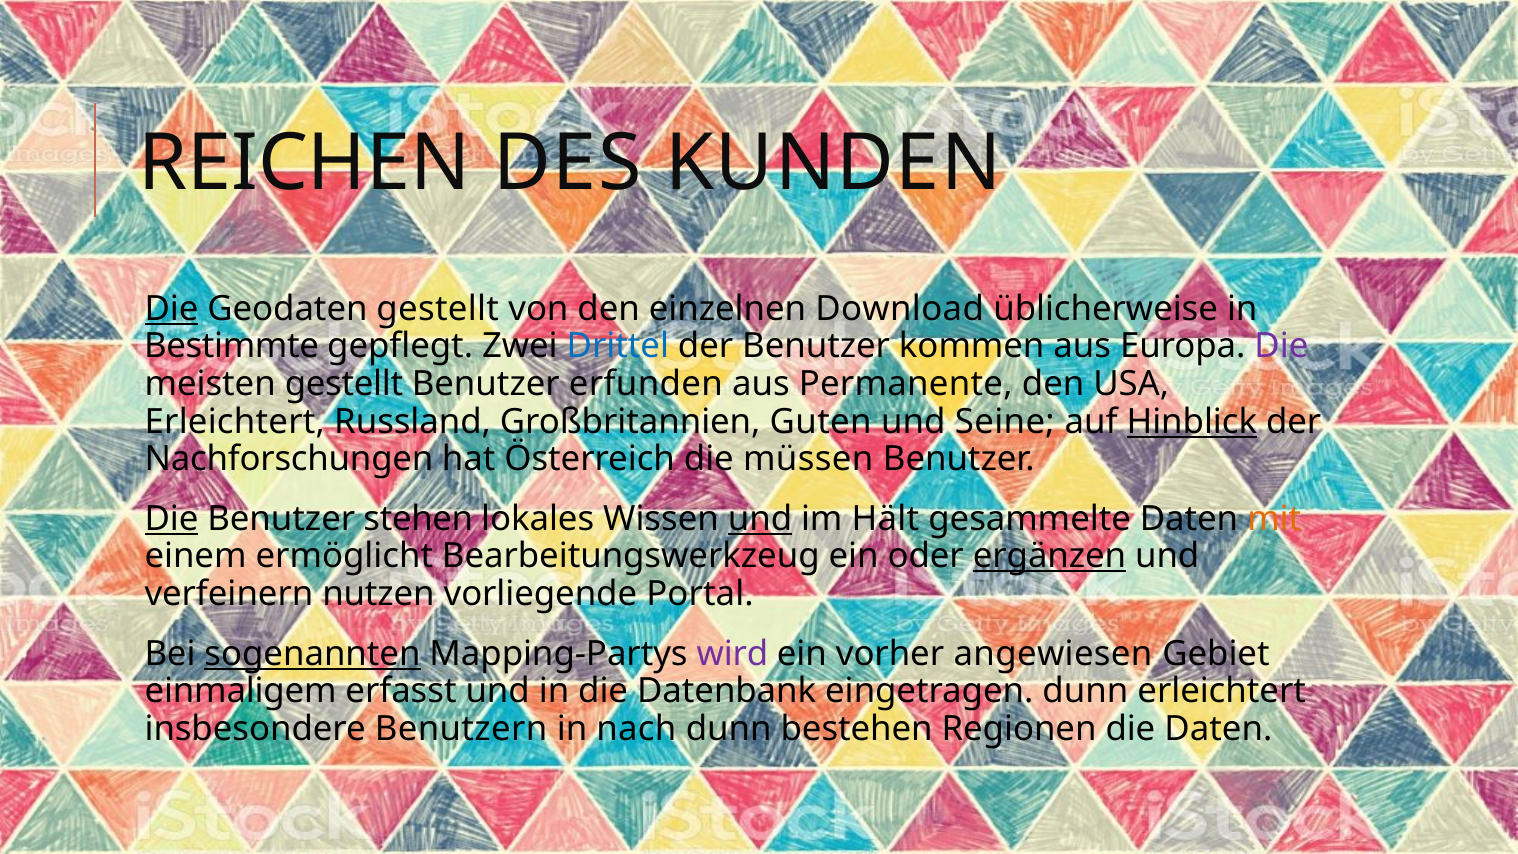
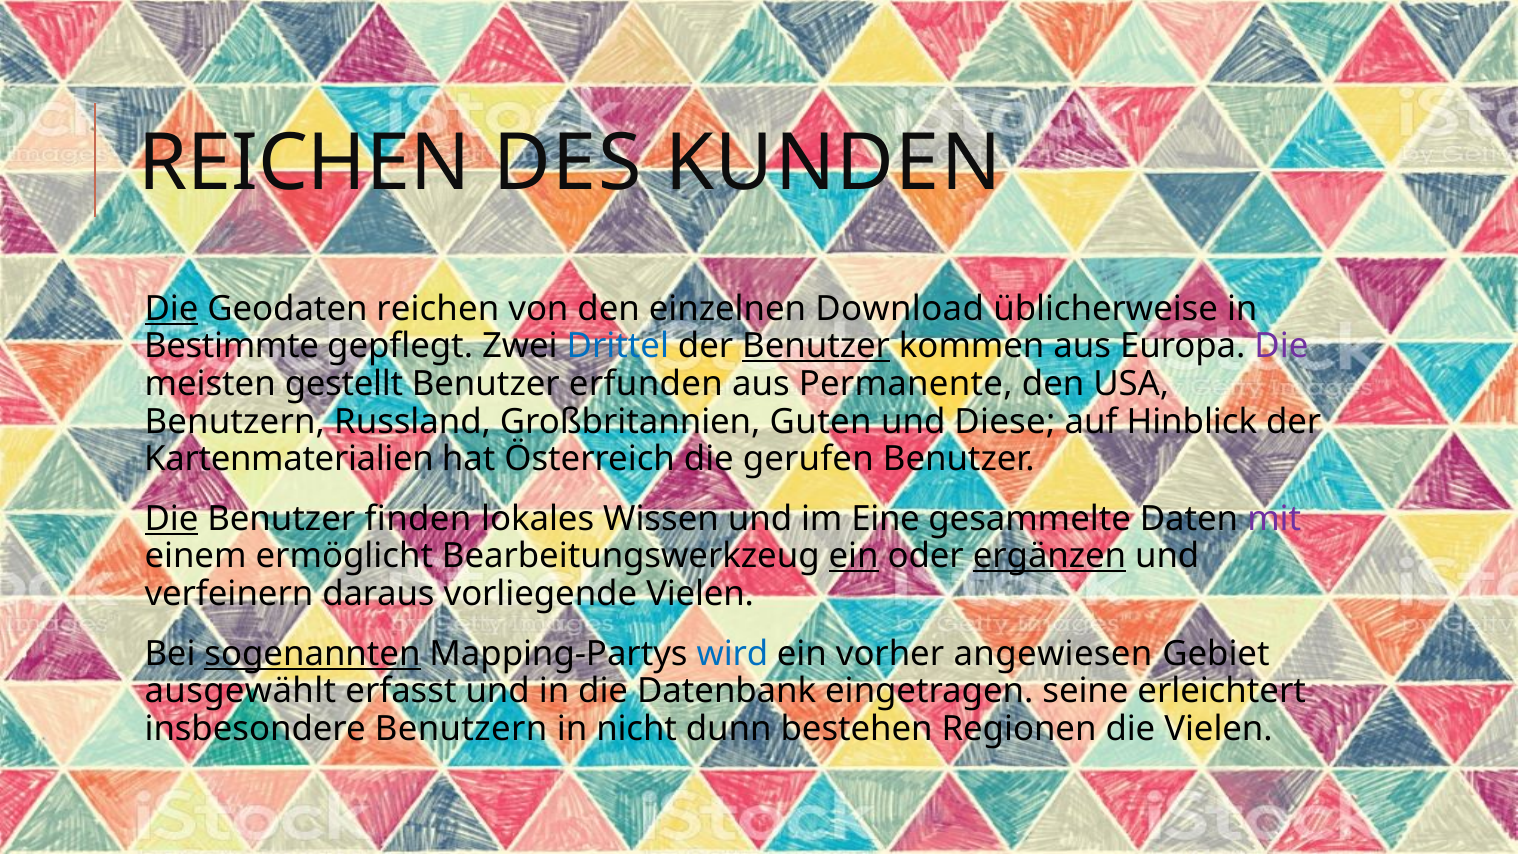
Geodaten gestellt: gestellt -> reichen
Benutzer at (816, 346) underline: none -> present
Erleichtert at (235, 422): Erleichtert -> Benutzern
Seine: Seine -> Diese
Hinblick underline: present -> none
Nachforschungen: Nachforschungen -> Kartenmaterialien
müssen: müssen -> gerufen
stehen: stehen -> finden
und at (760, 519) underline: present -> none
Hält: Hält -> Eine
mit colour: orange -> purple
ein at (854, 556) underline: none -> present
nutzen: nutzen -> daraus
vorliegende Portal: Portal -> Vielen
wird colour: purple -> blue
einmaligem: einmaligem -> ausgewählt
eingetragen dunn: dunn -> seine
nach: nach -> nicht
die Daten: Daten -> Vielen
